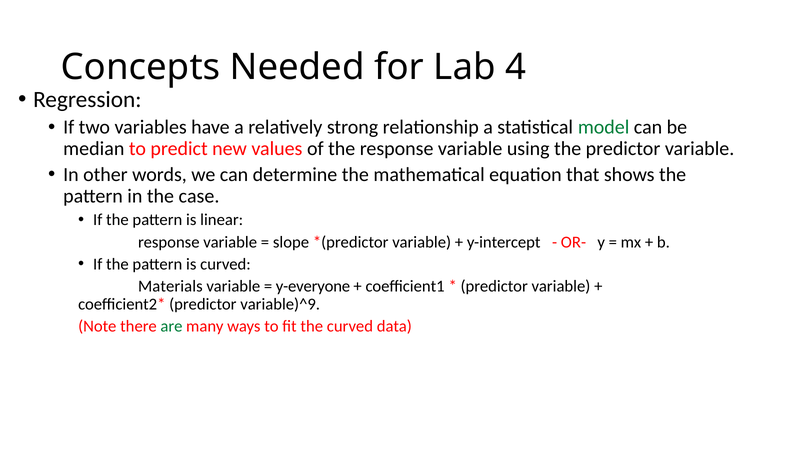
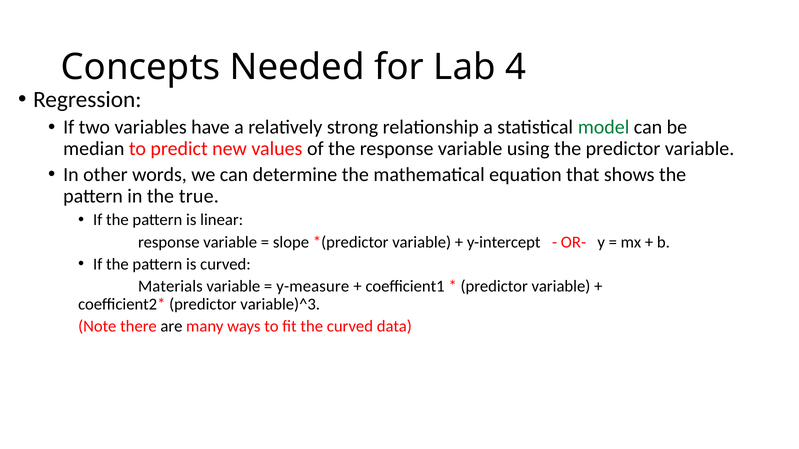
case: case -> true
y-everyone: y-everyone -> y-measure
variable)^9: variable)^9 -> variable)^3
are colour: green -> black
